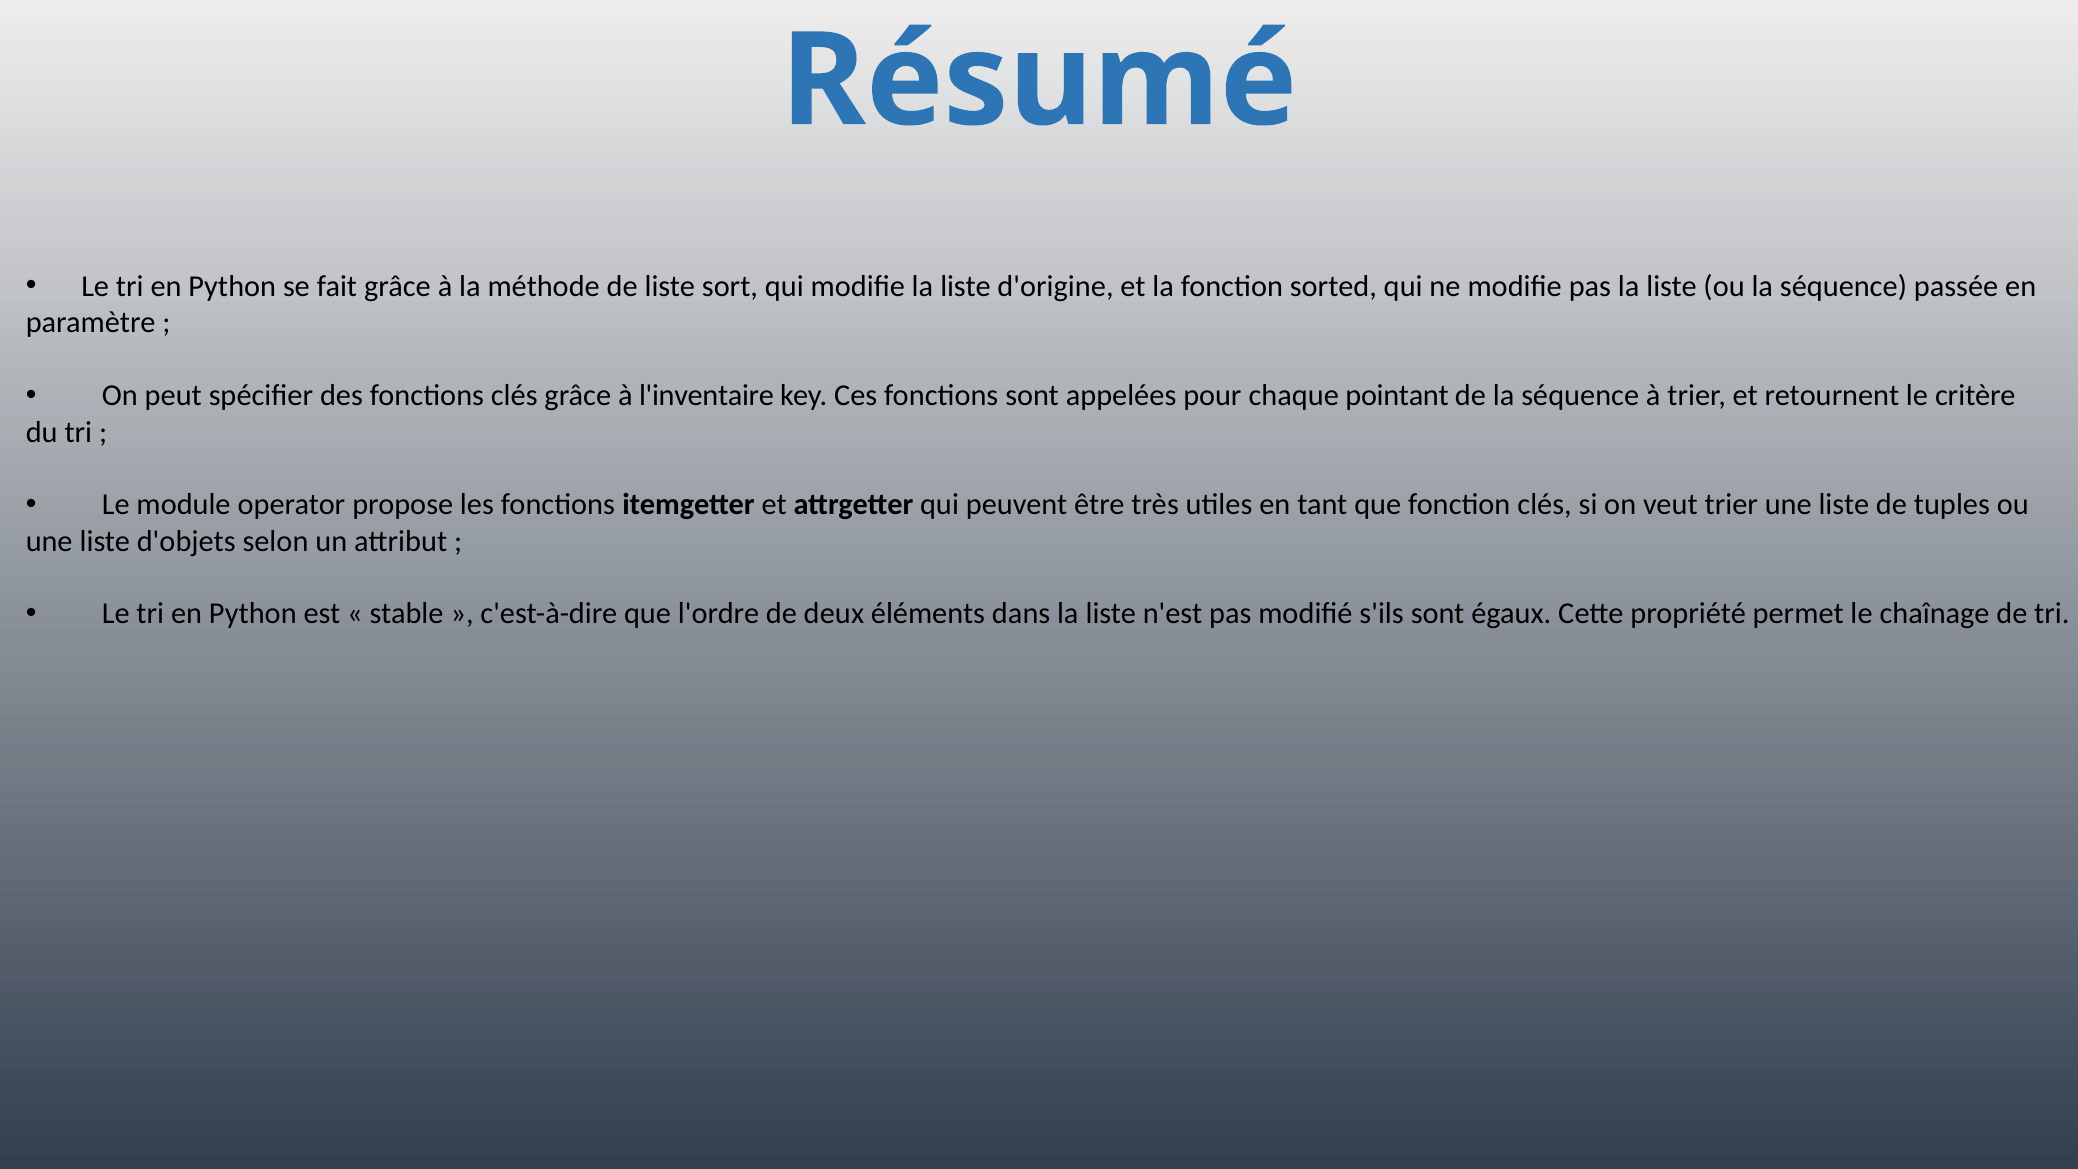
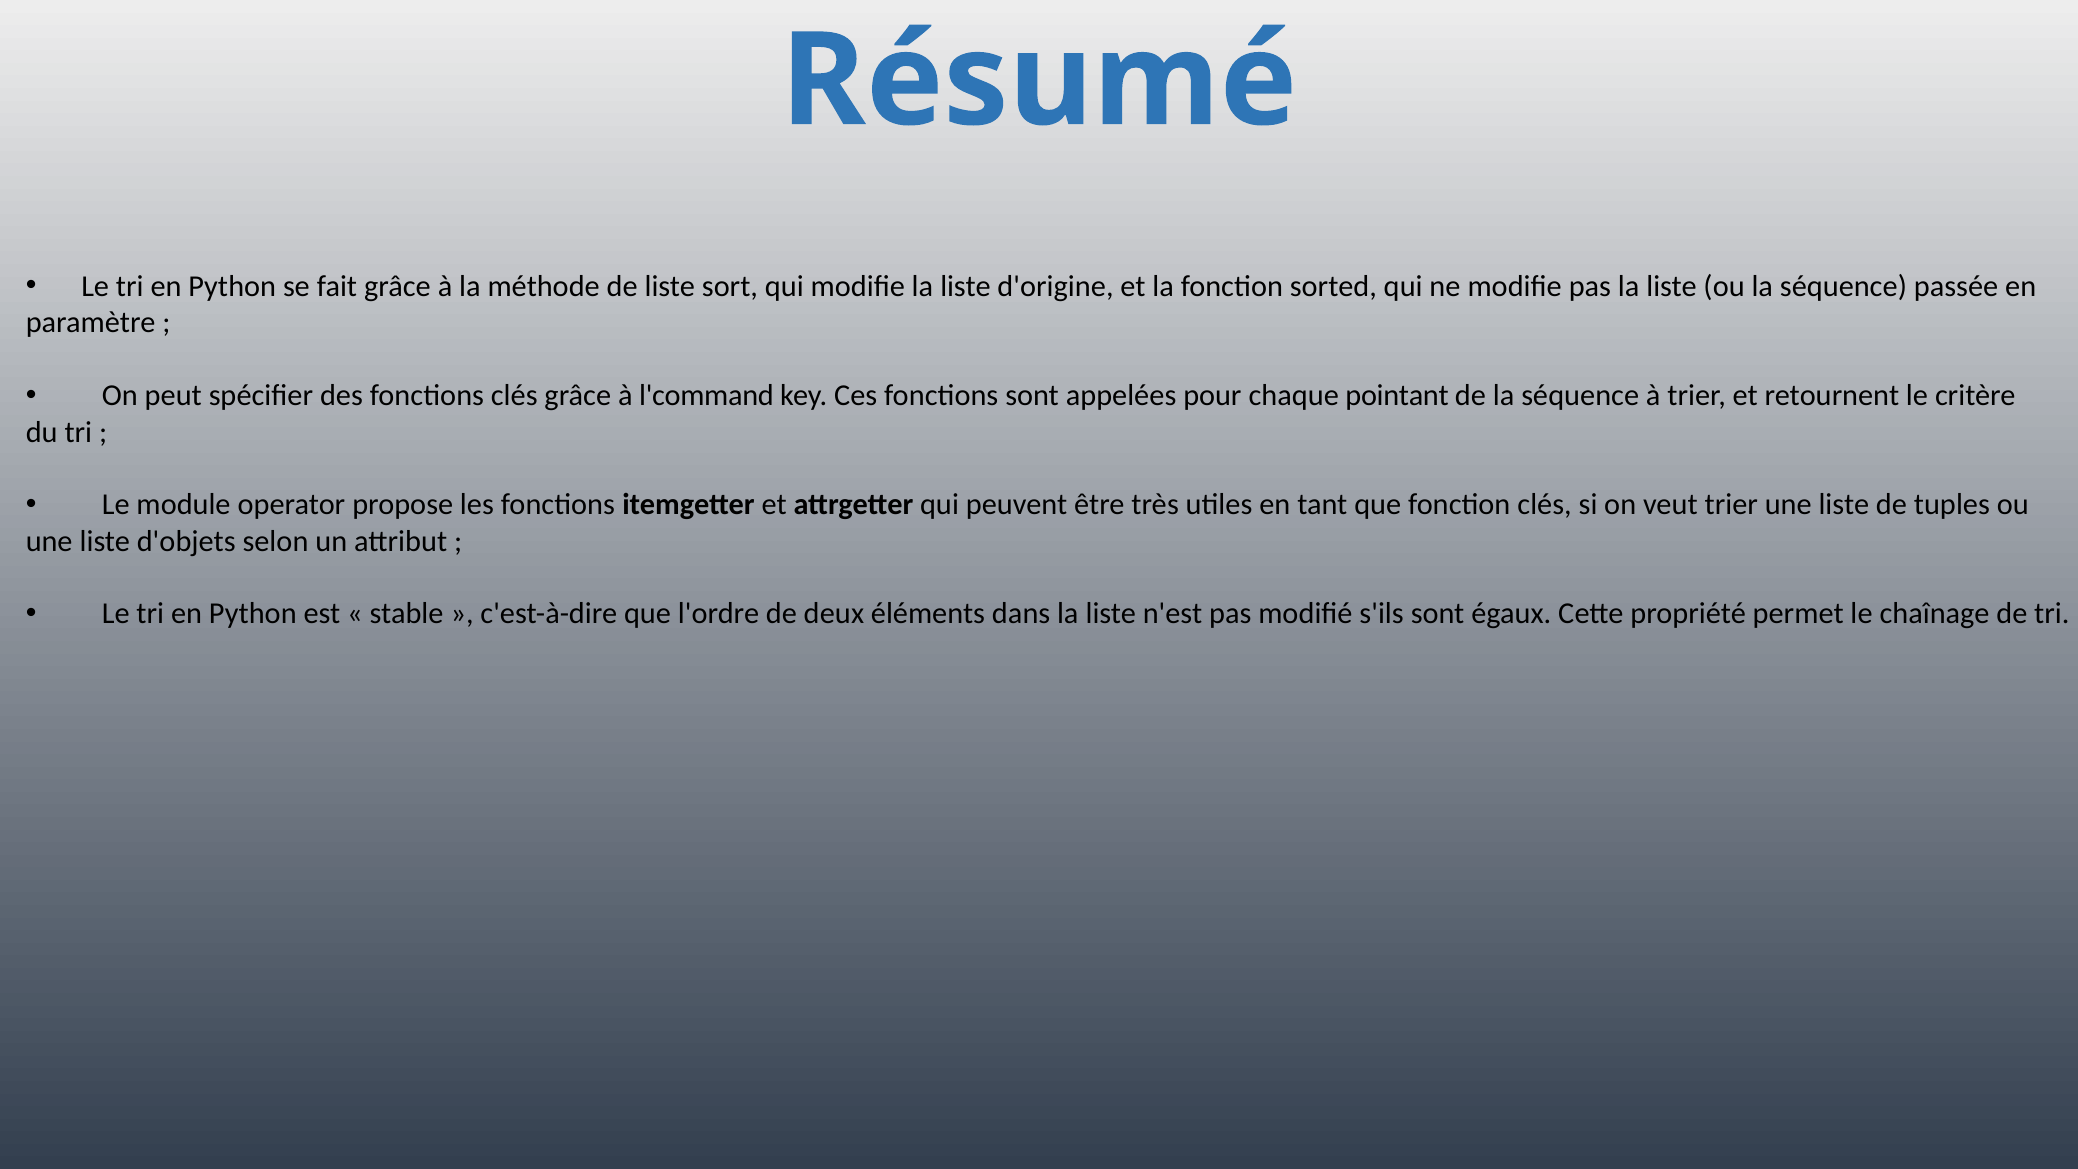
l'inventaire: l'inventaire -> l'command
